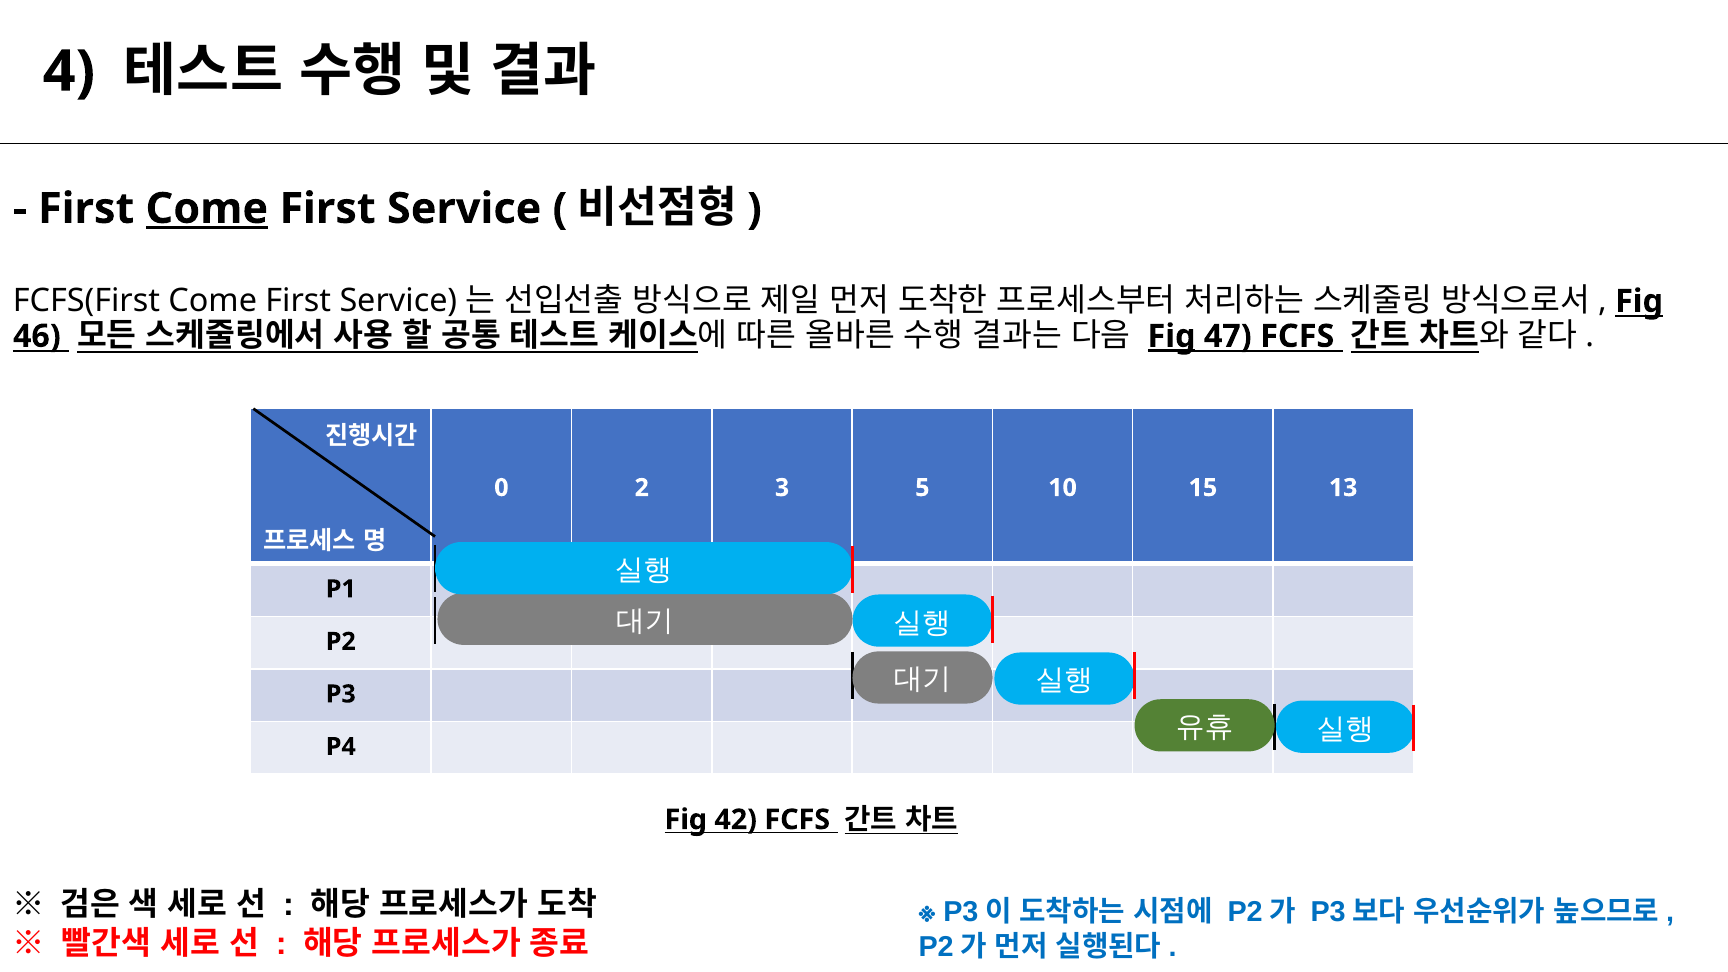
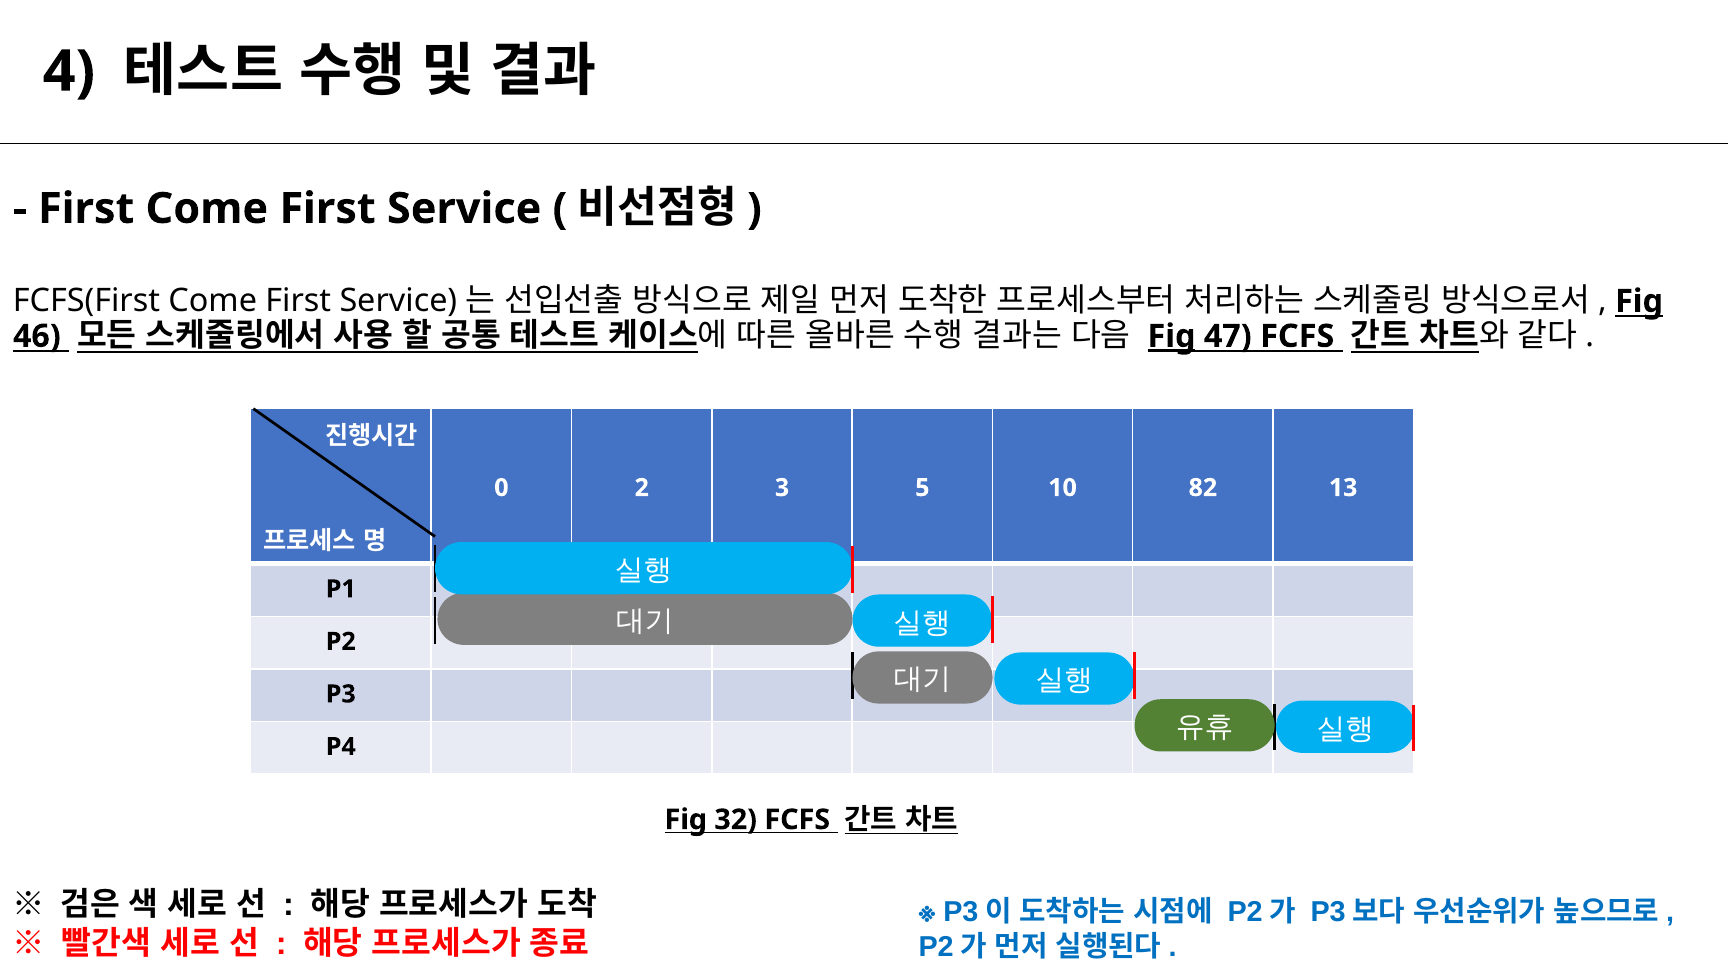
Come at (207, 209) underline: present -> none
15: 15 -> 82
42: 42 -> 32
